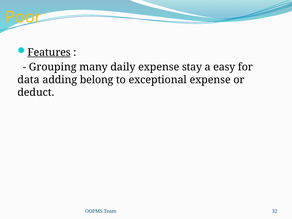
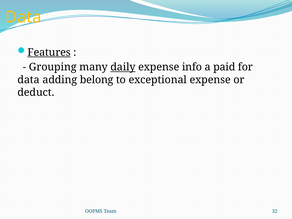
Poor at (23, 17): Poor -> Data
daily underline: none -> present
stay: stay -> info
easy: easy -> paid
